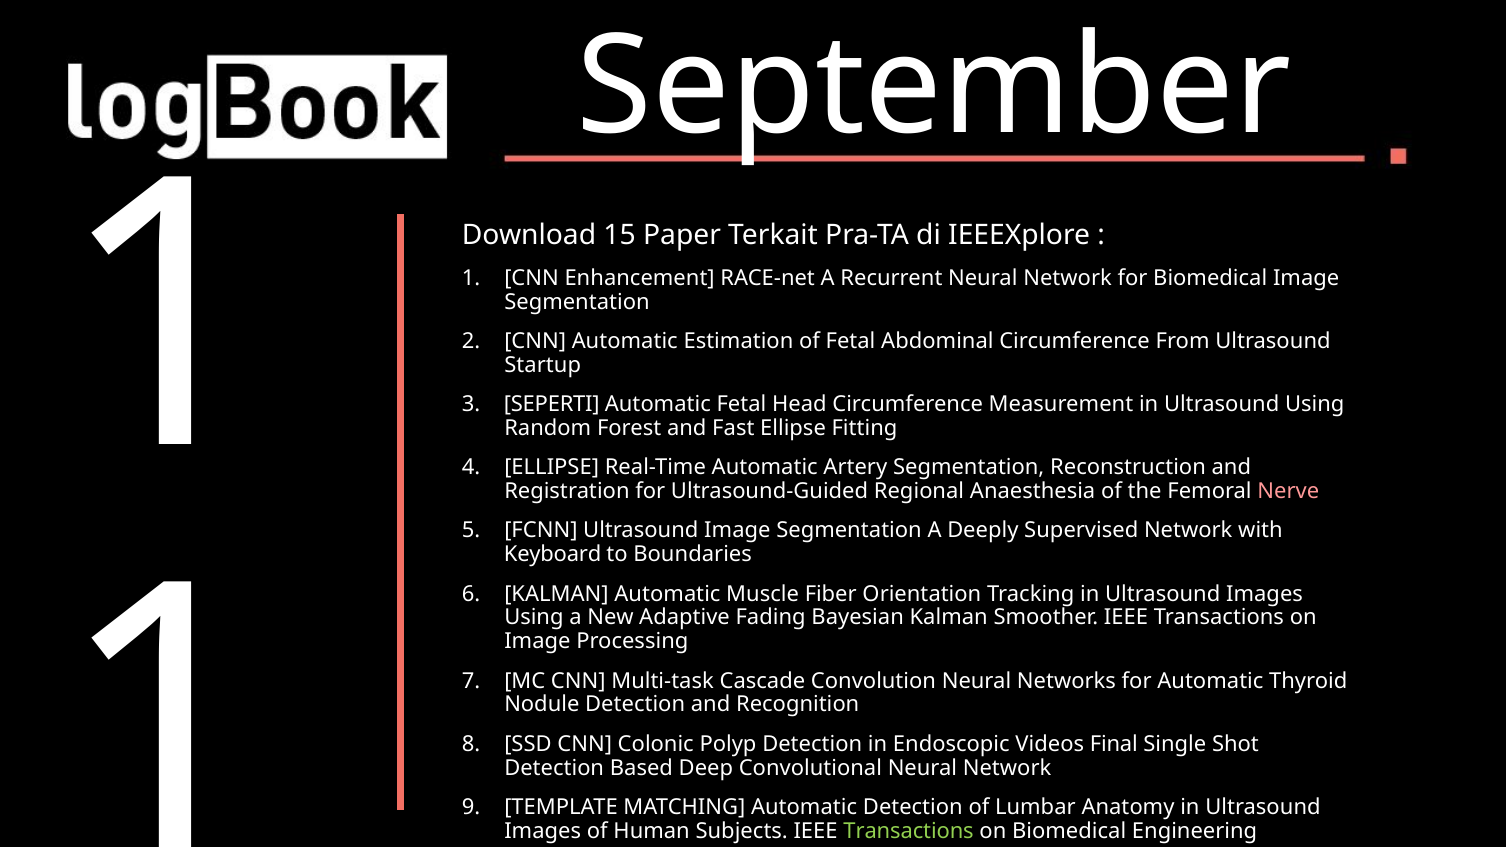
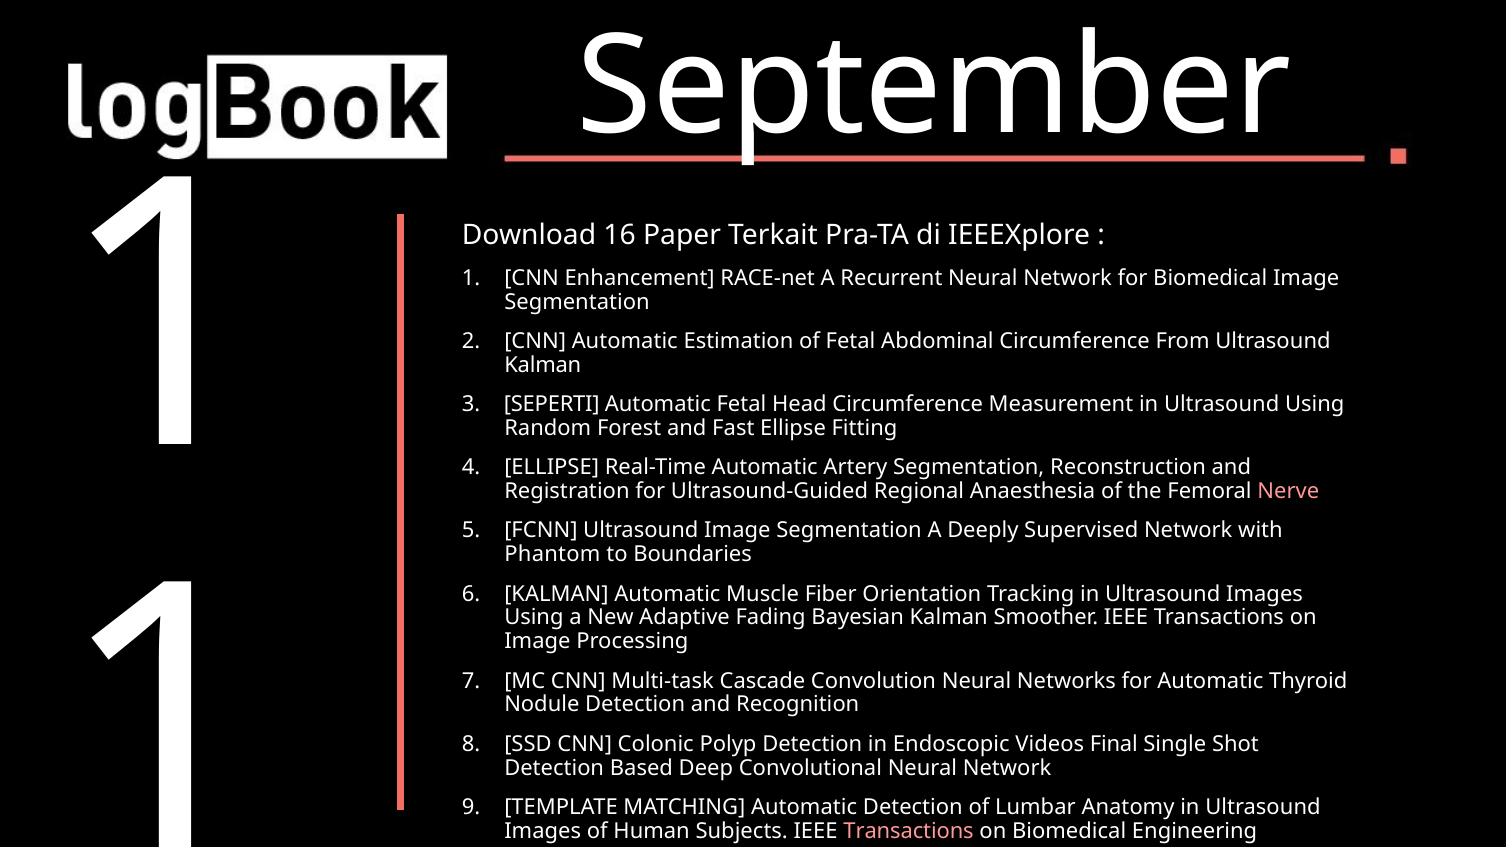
15: 15 -> 16
Startup at (543, 365): Startup -> Kalman
Keyboard: Keyboard -> Phantom
Transactions at (909, 831) colour: light green -> pink
